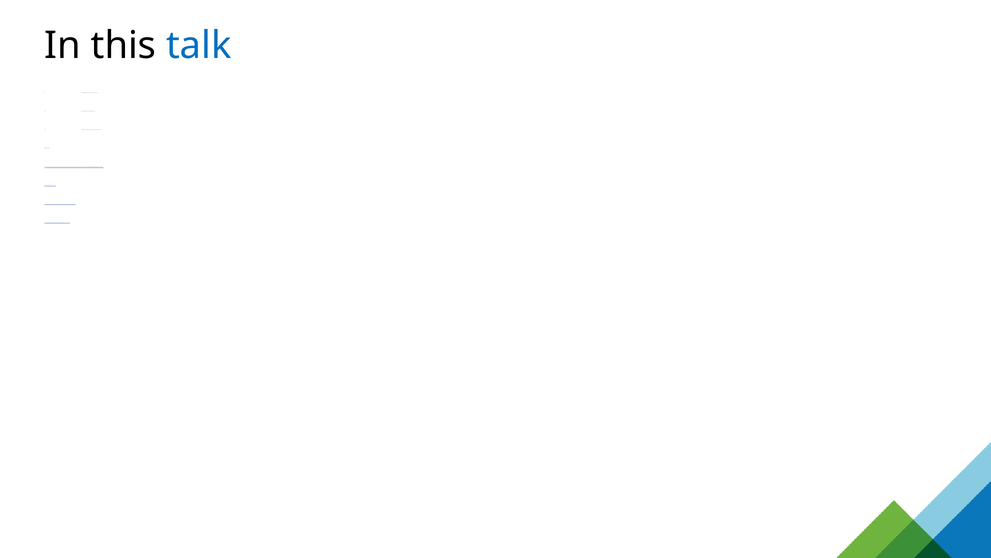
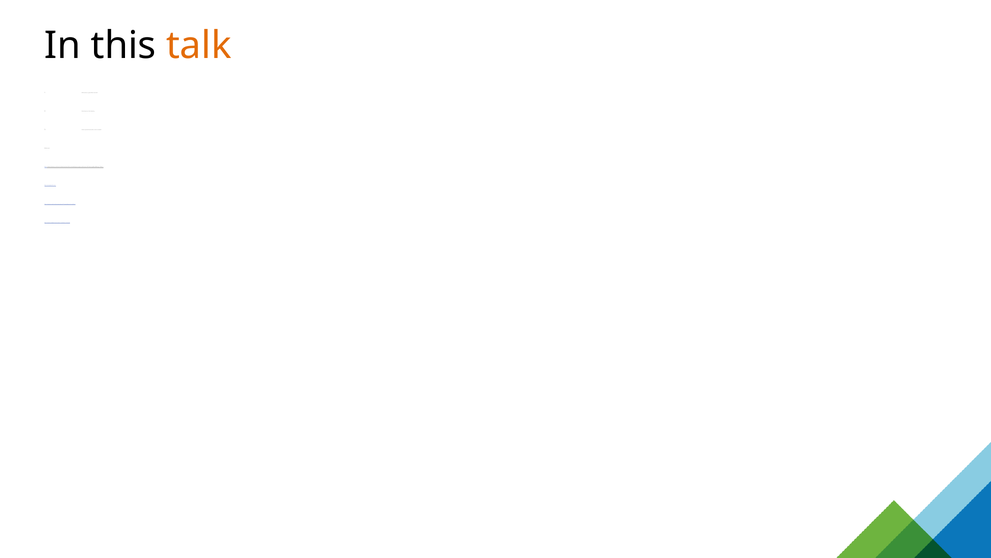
talk colour: blue -> orange
